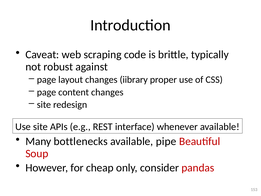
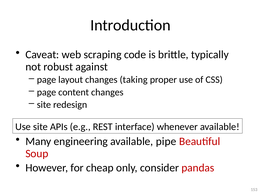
iibrary: iibrary -> taking
bottlenecks: bottlenecks -> engineering
